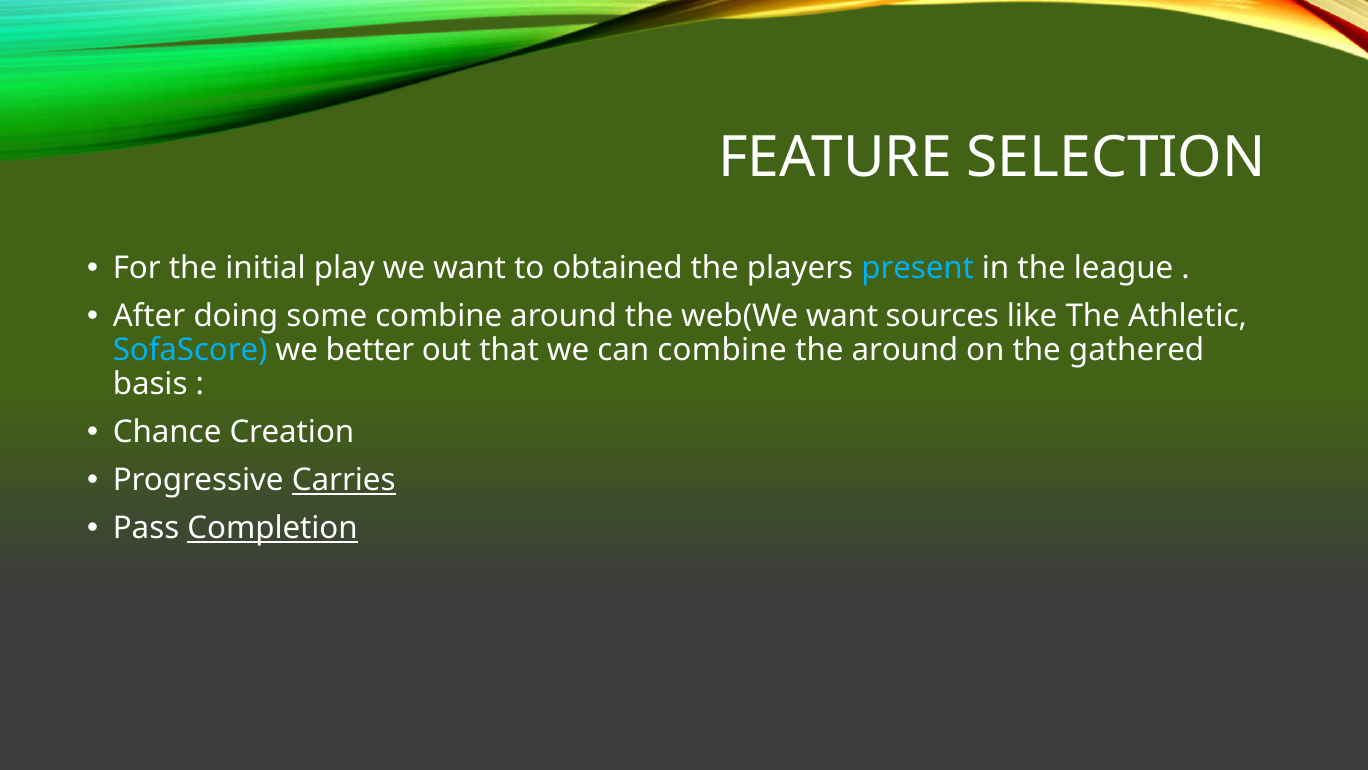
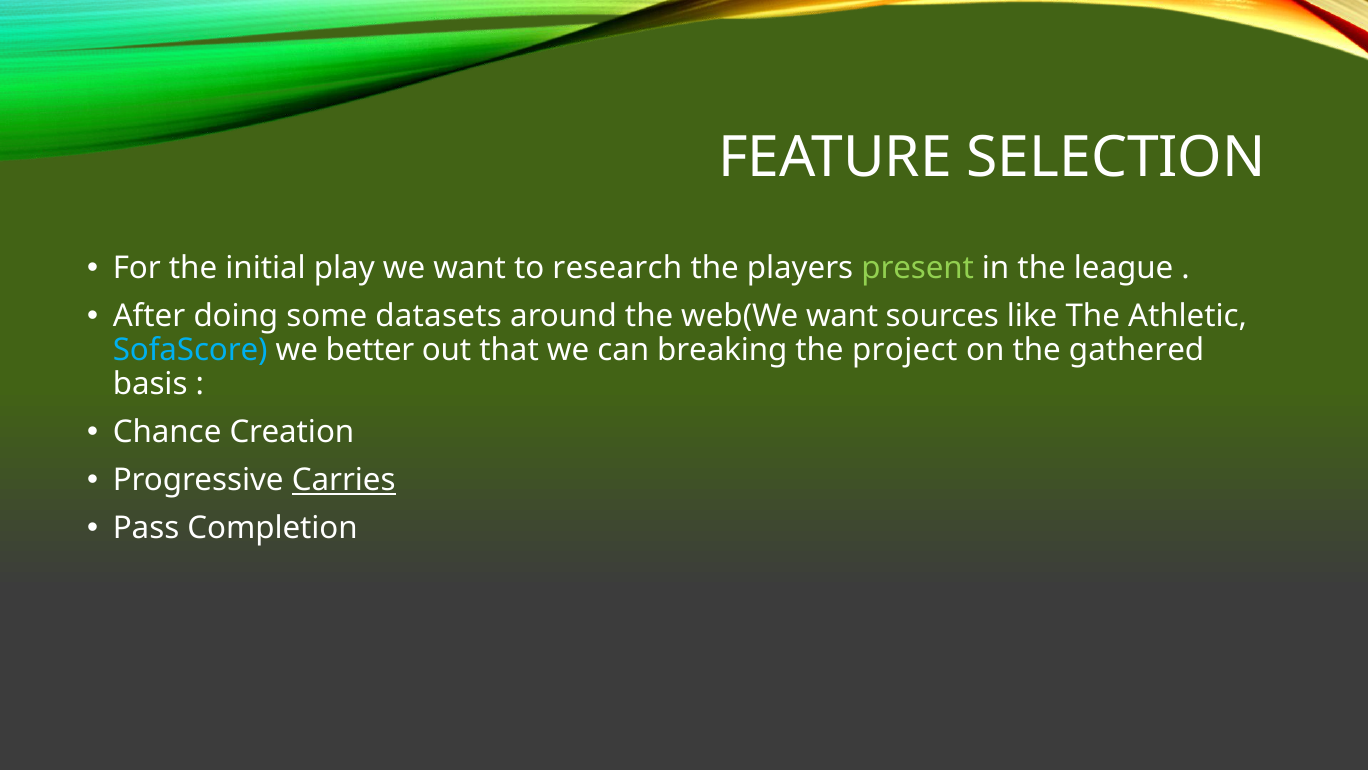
obtained: obtained -> research
present colour: light blue -> light green
some combine: combine -> datasets
can combine: combine -> breaking
the around: around -> project
Completion underline: present -> none
